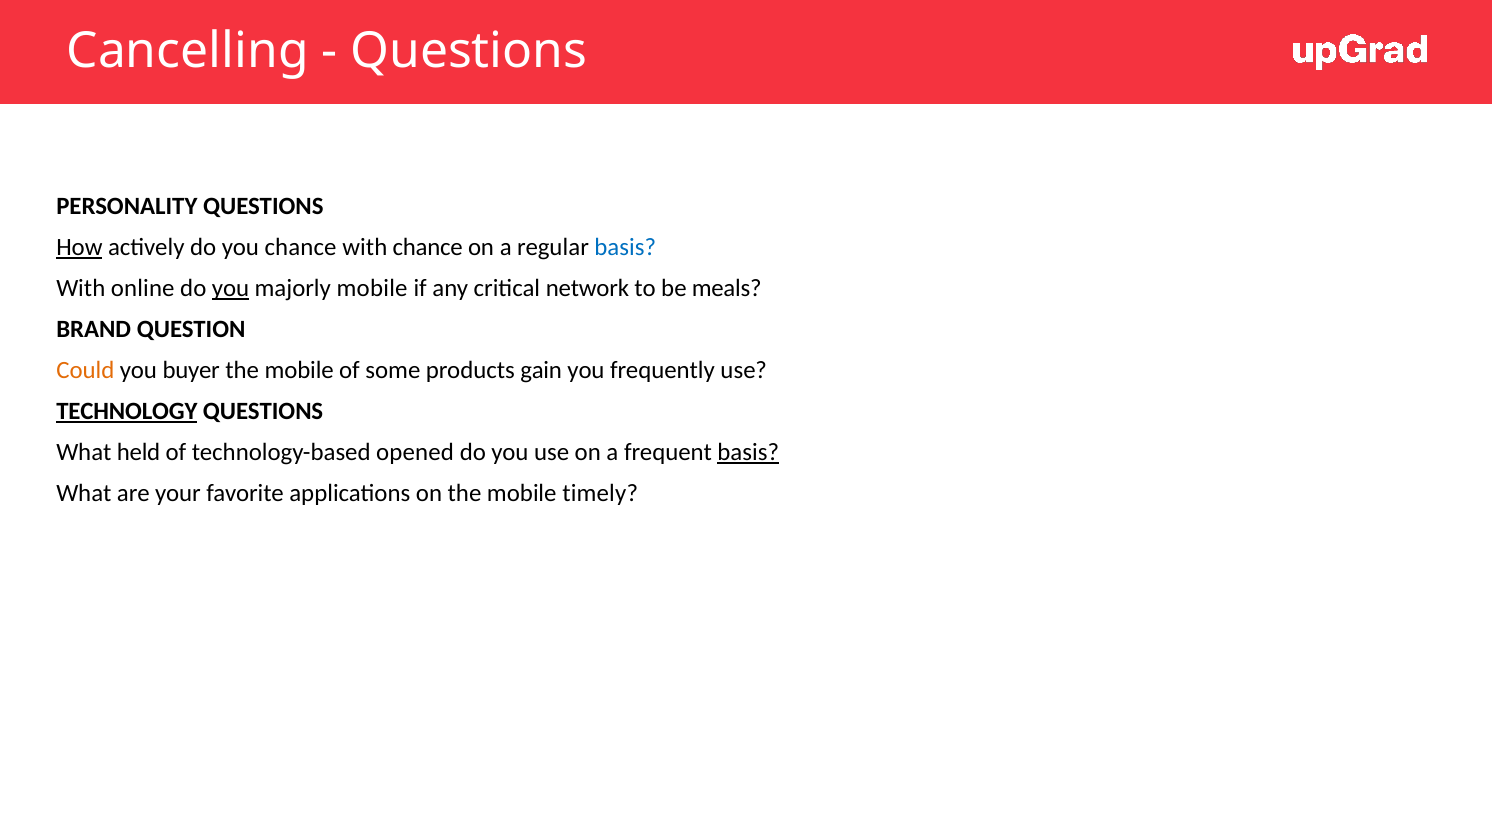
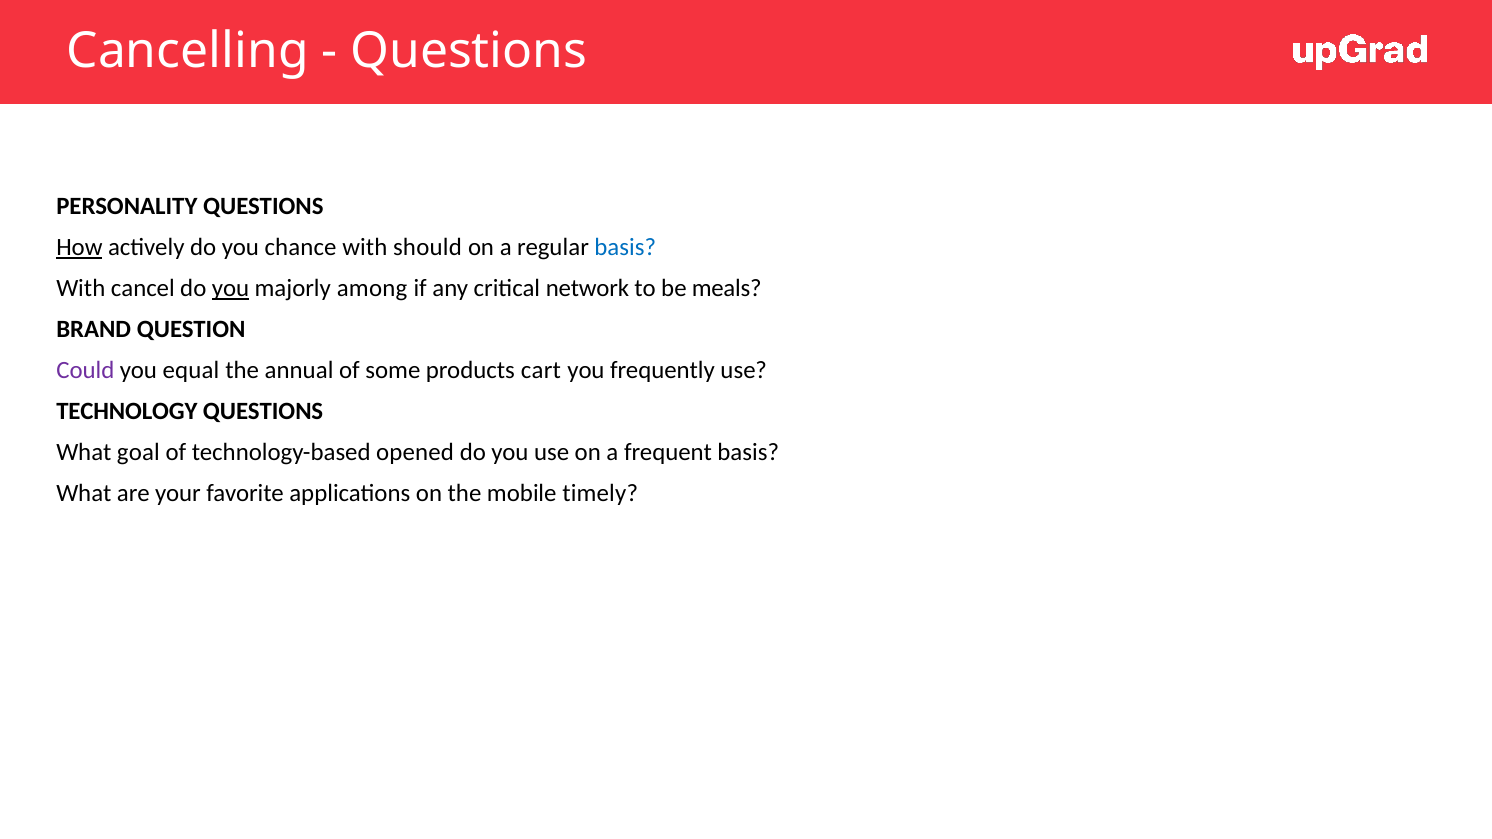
with chance: chance -> should
online: online -> cancel
majorly mobile: mobile -> among
Could colour: orange -> purple
buyer: buyer -> equal
mobile at (299, 370): mobile -> annual
gain: gain -> cart
TECHNOLOGY underline: present -> none
held: held -> goal
basis at (748, 452) underline: present -> none
